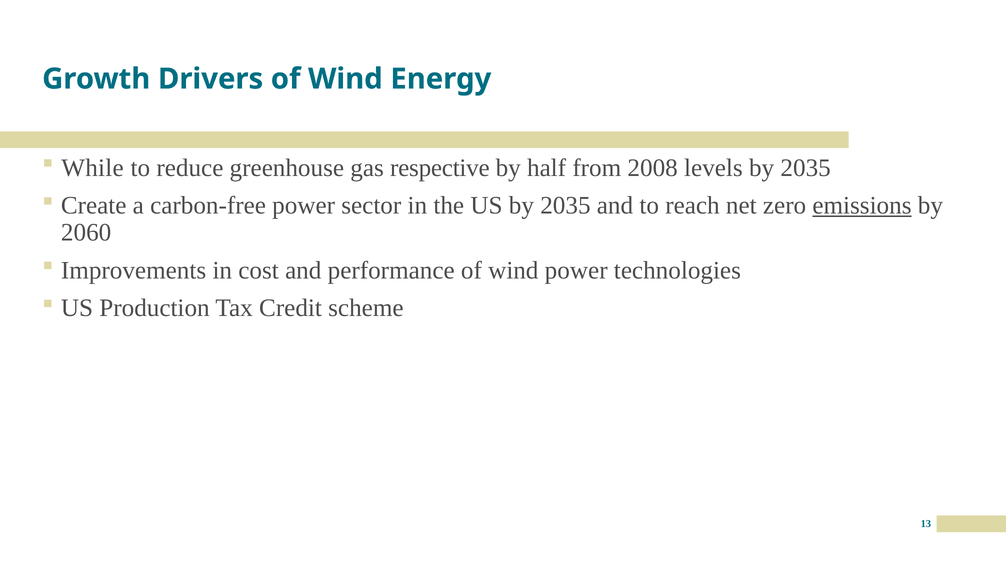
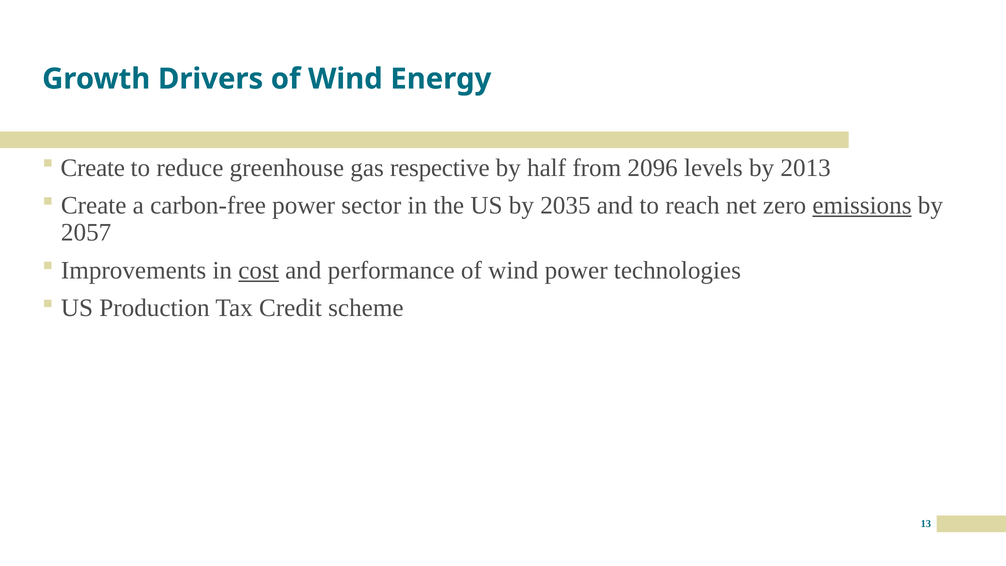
While at (93, 168): While -> Create
2008: 2008 -> 2096
levels by 2035: 2035 -> 2013
2060: 2060 -> 2057
cost underline: none -> present
